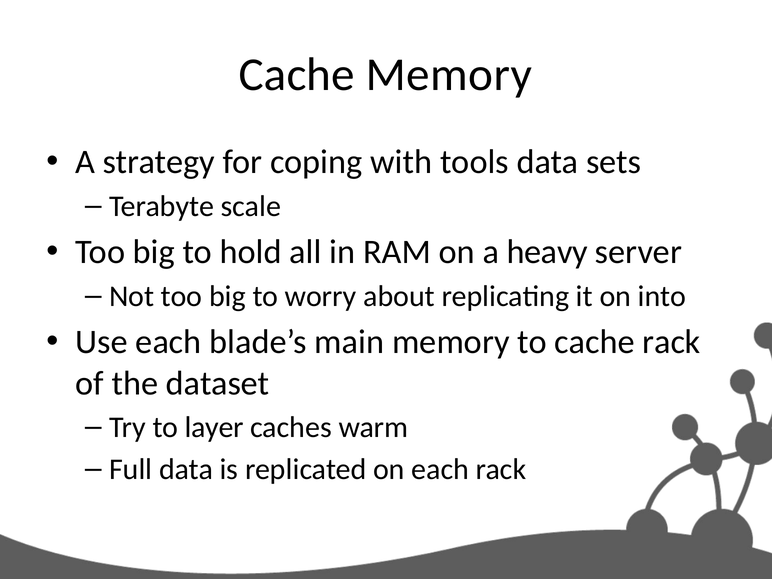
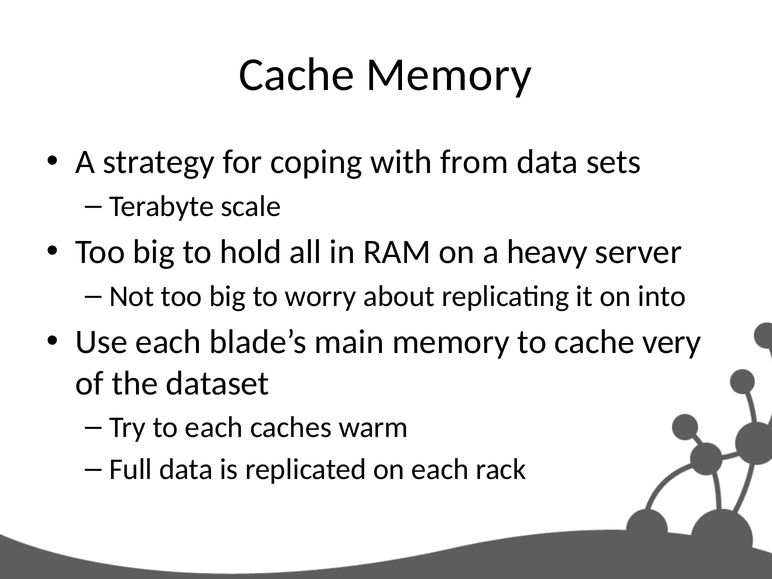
tools: tools -> from
cache rack: rack -> very
to layer: layer -> each
